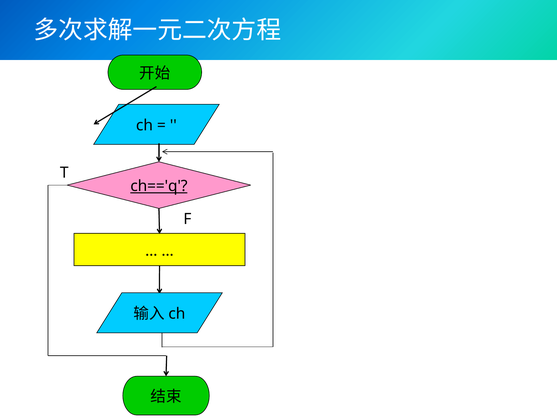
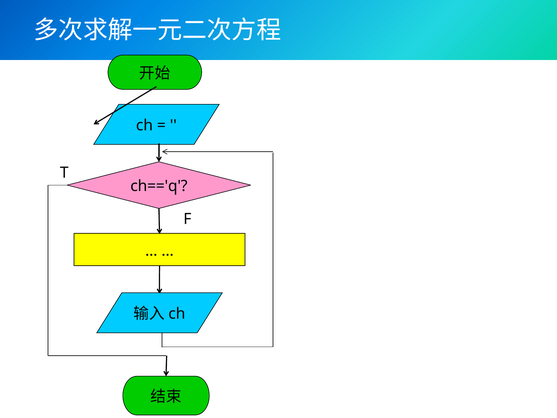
ch=='q underline: present -> none
